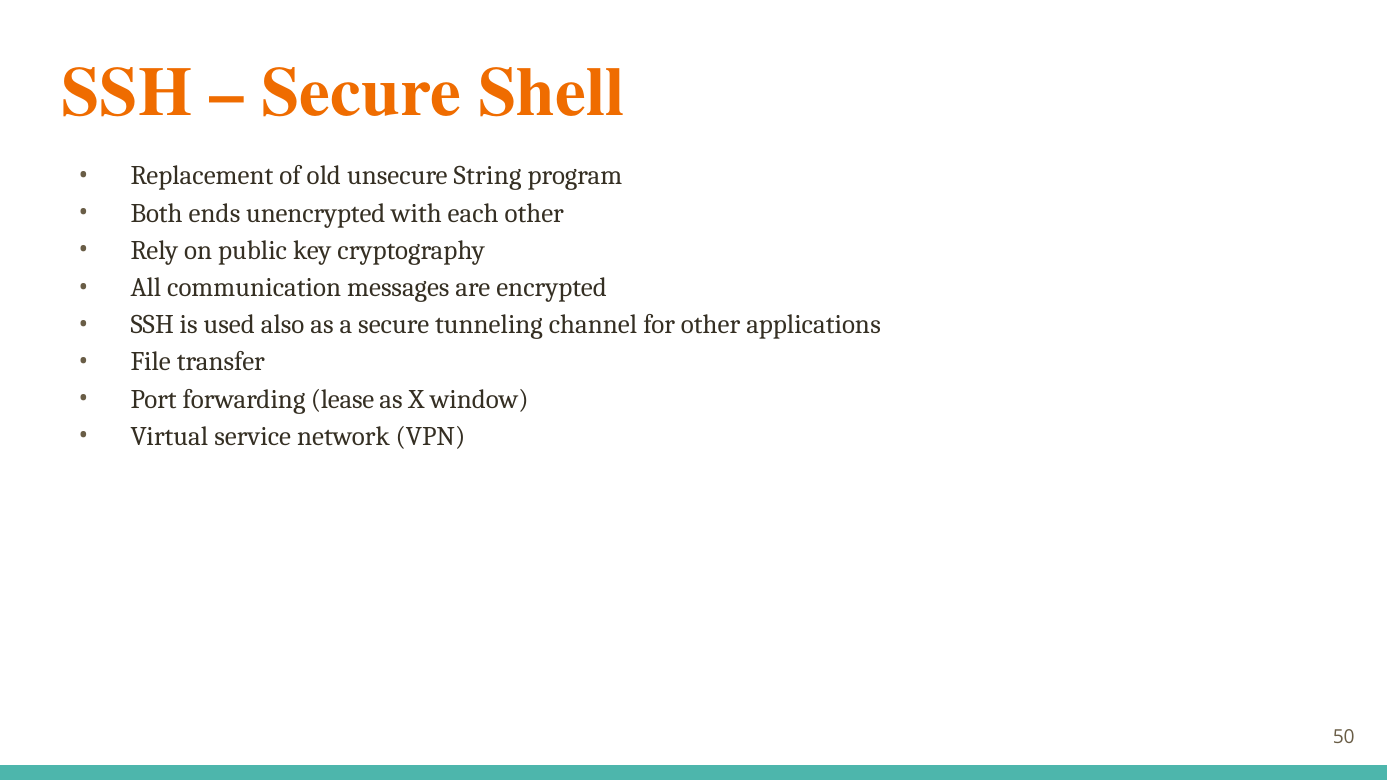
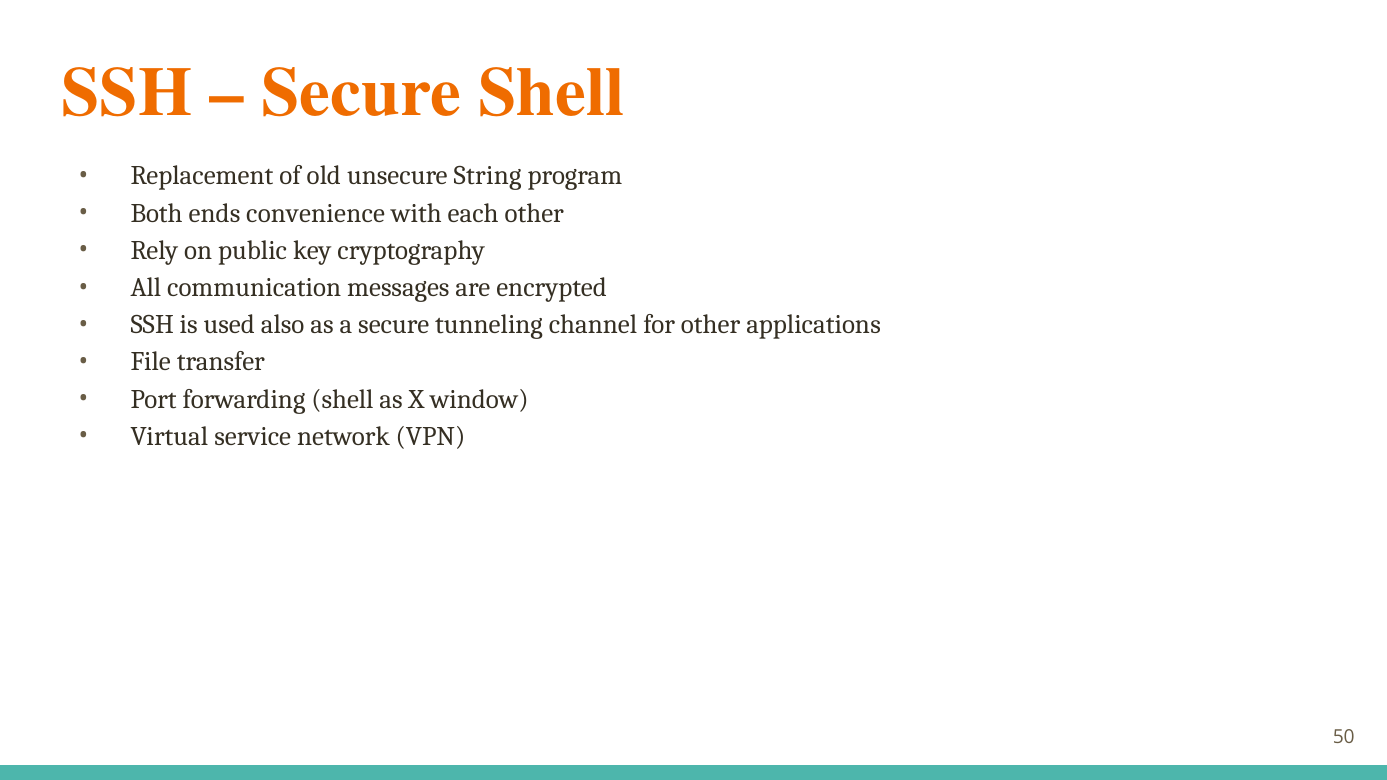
unencrypted: unencrypted -> convenience
forwarding lease: lease -> shell
